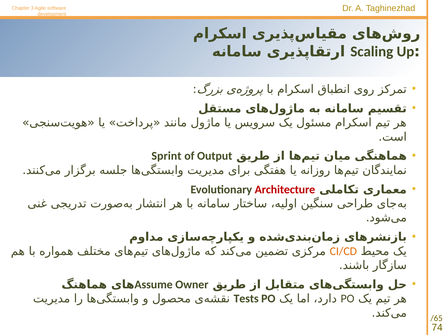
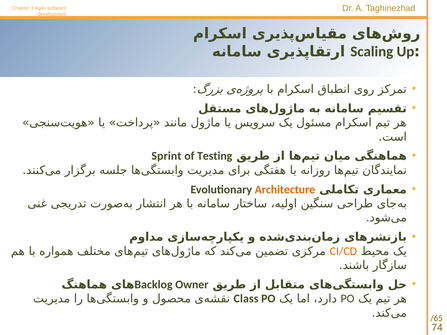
Output: Output -> Testing
Architecture colour: red -> orange
Assume: Assume -> Backlog
Tests: Tests -> Class
